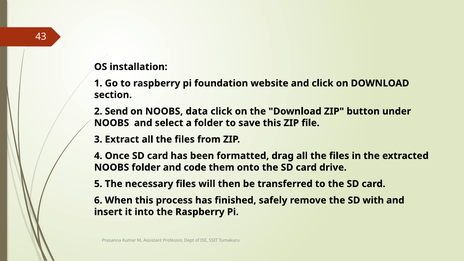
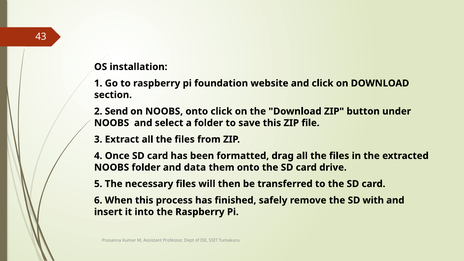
NOOBS data: data -> onto
code: code -> data
